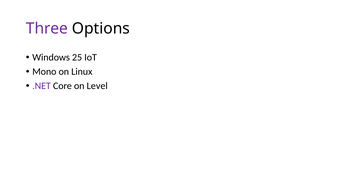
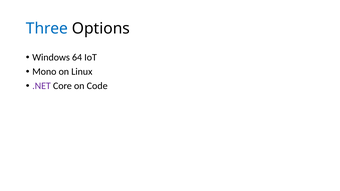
Three colour: purple -> blue
25: 25 -> 64
Level: Level -> Code
